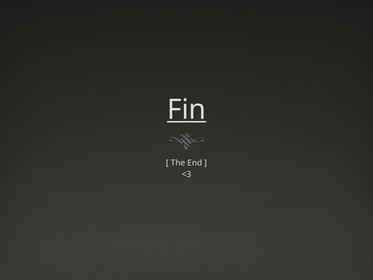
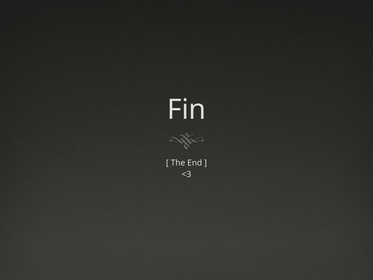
Fin underline: present -> none
